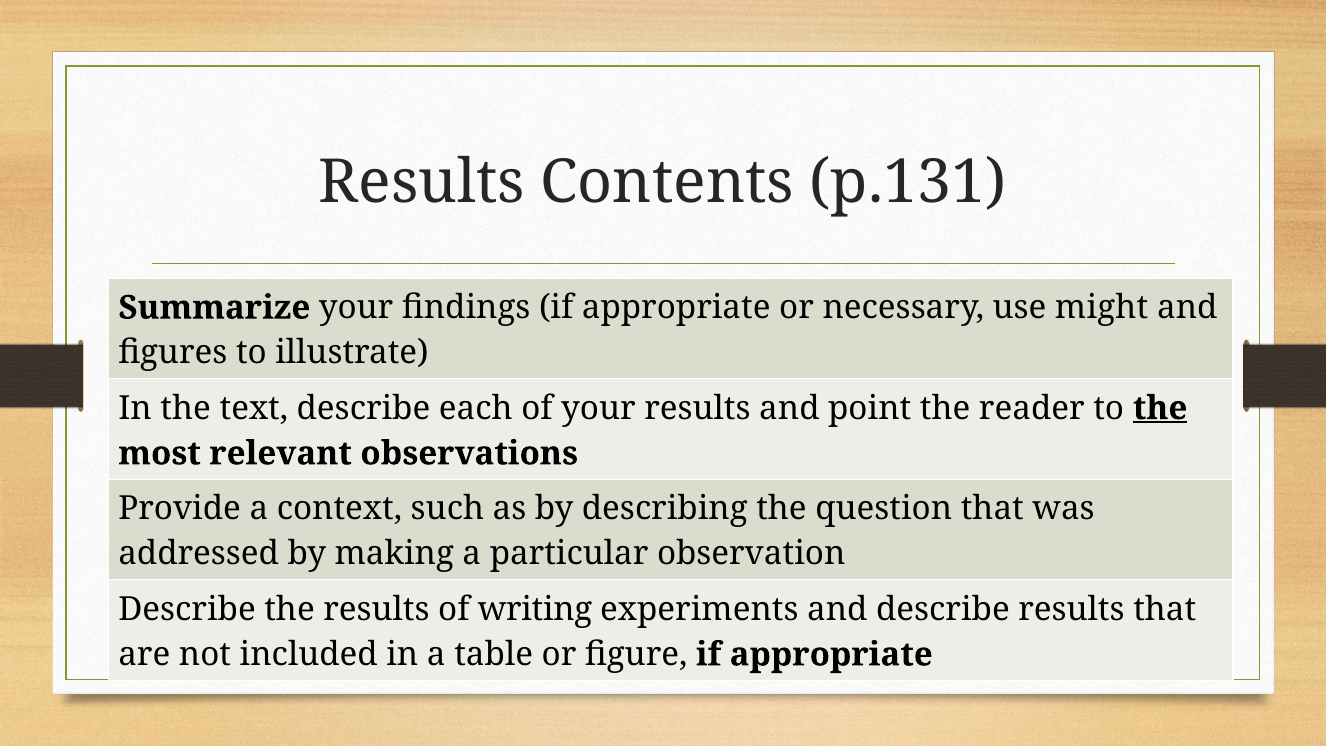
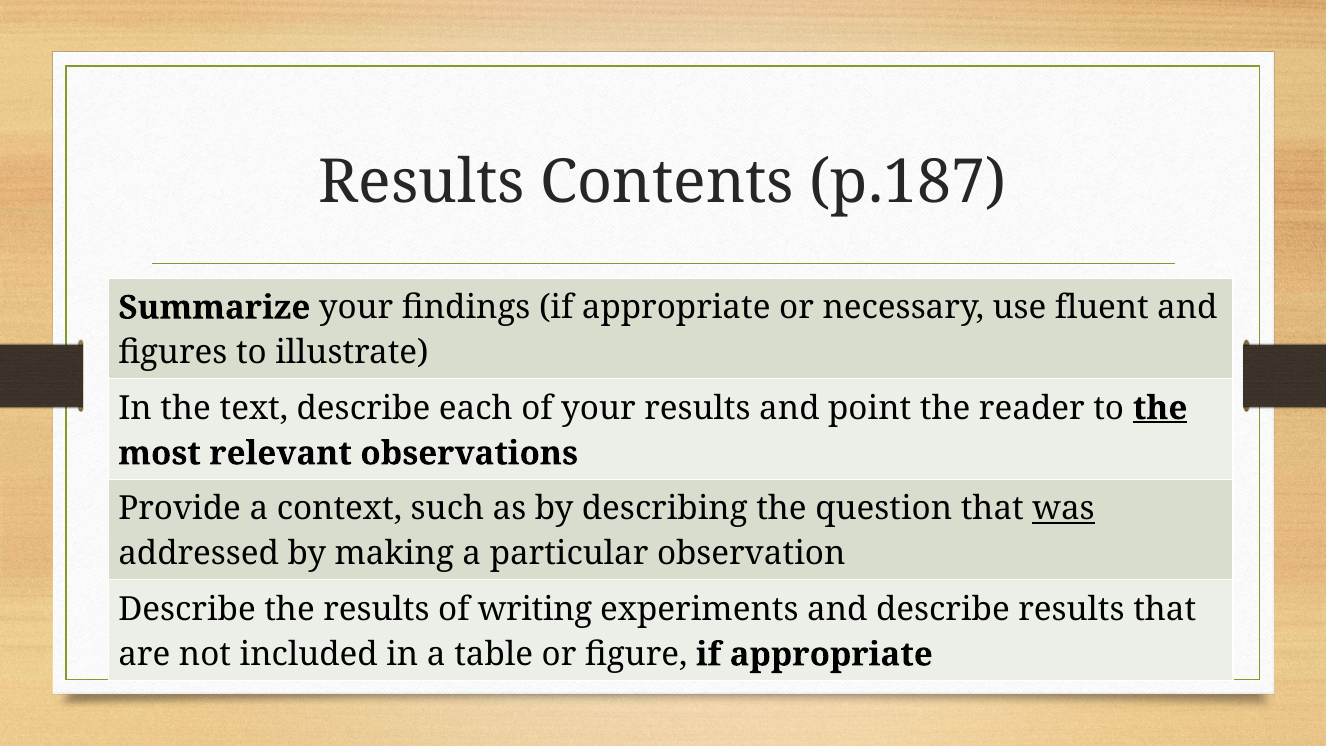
p.131: p.131 -> p.187
might: might -> fluent
was underline: none -> present
